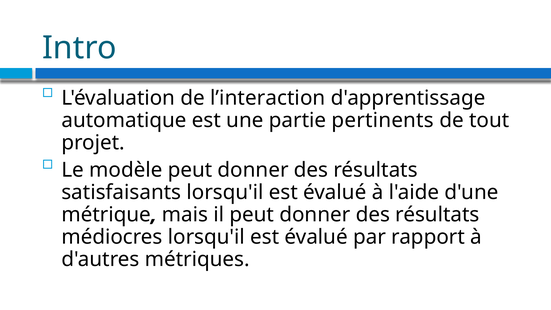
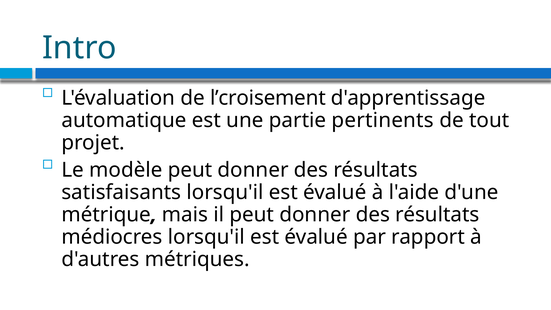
l’interaction: l’interaction -> l’croisement
